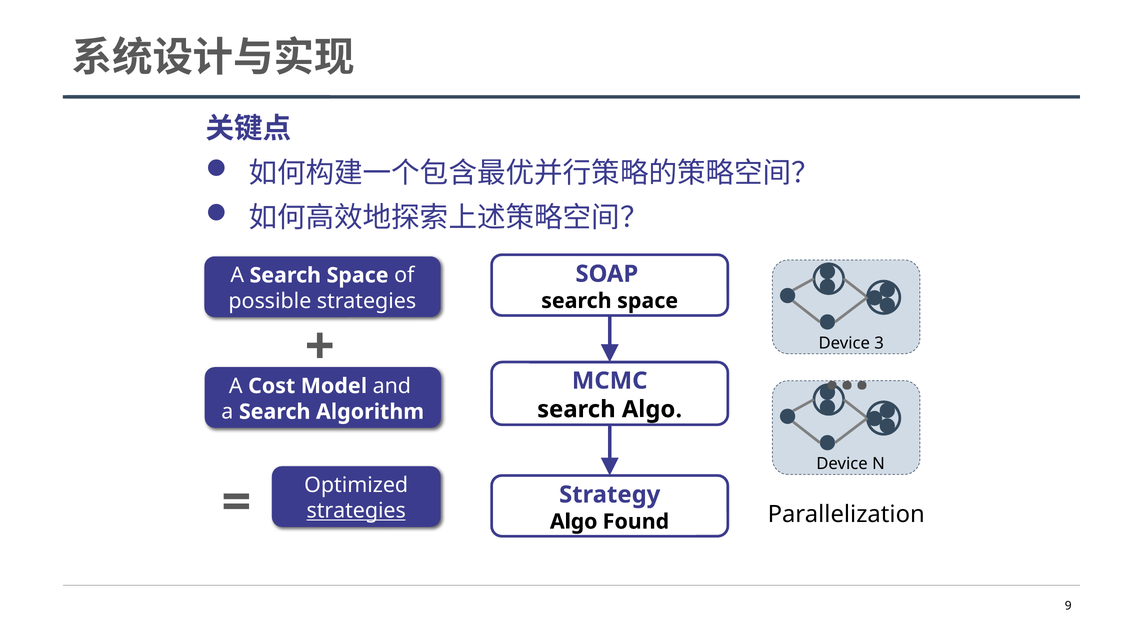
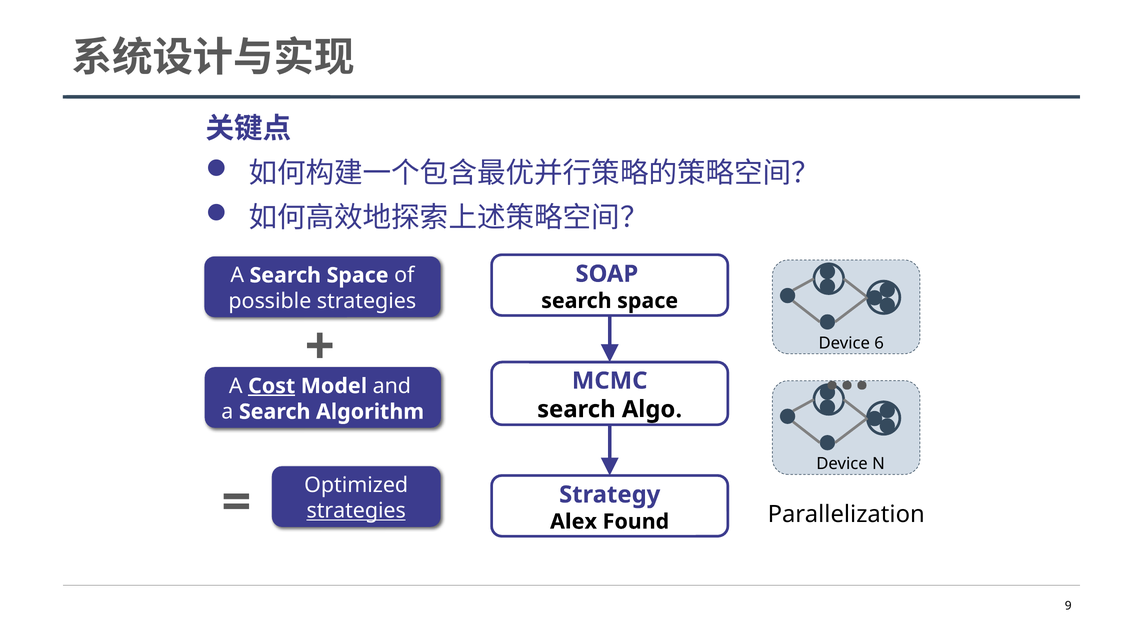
3: 3 -> 6
Cost underline: none -> present
Algo at (574, 522): Algo -> Alex
